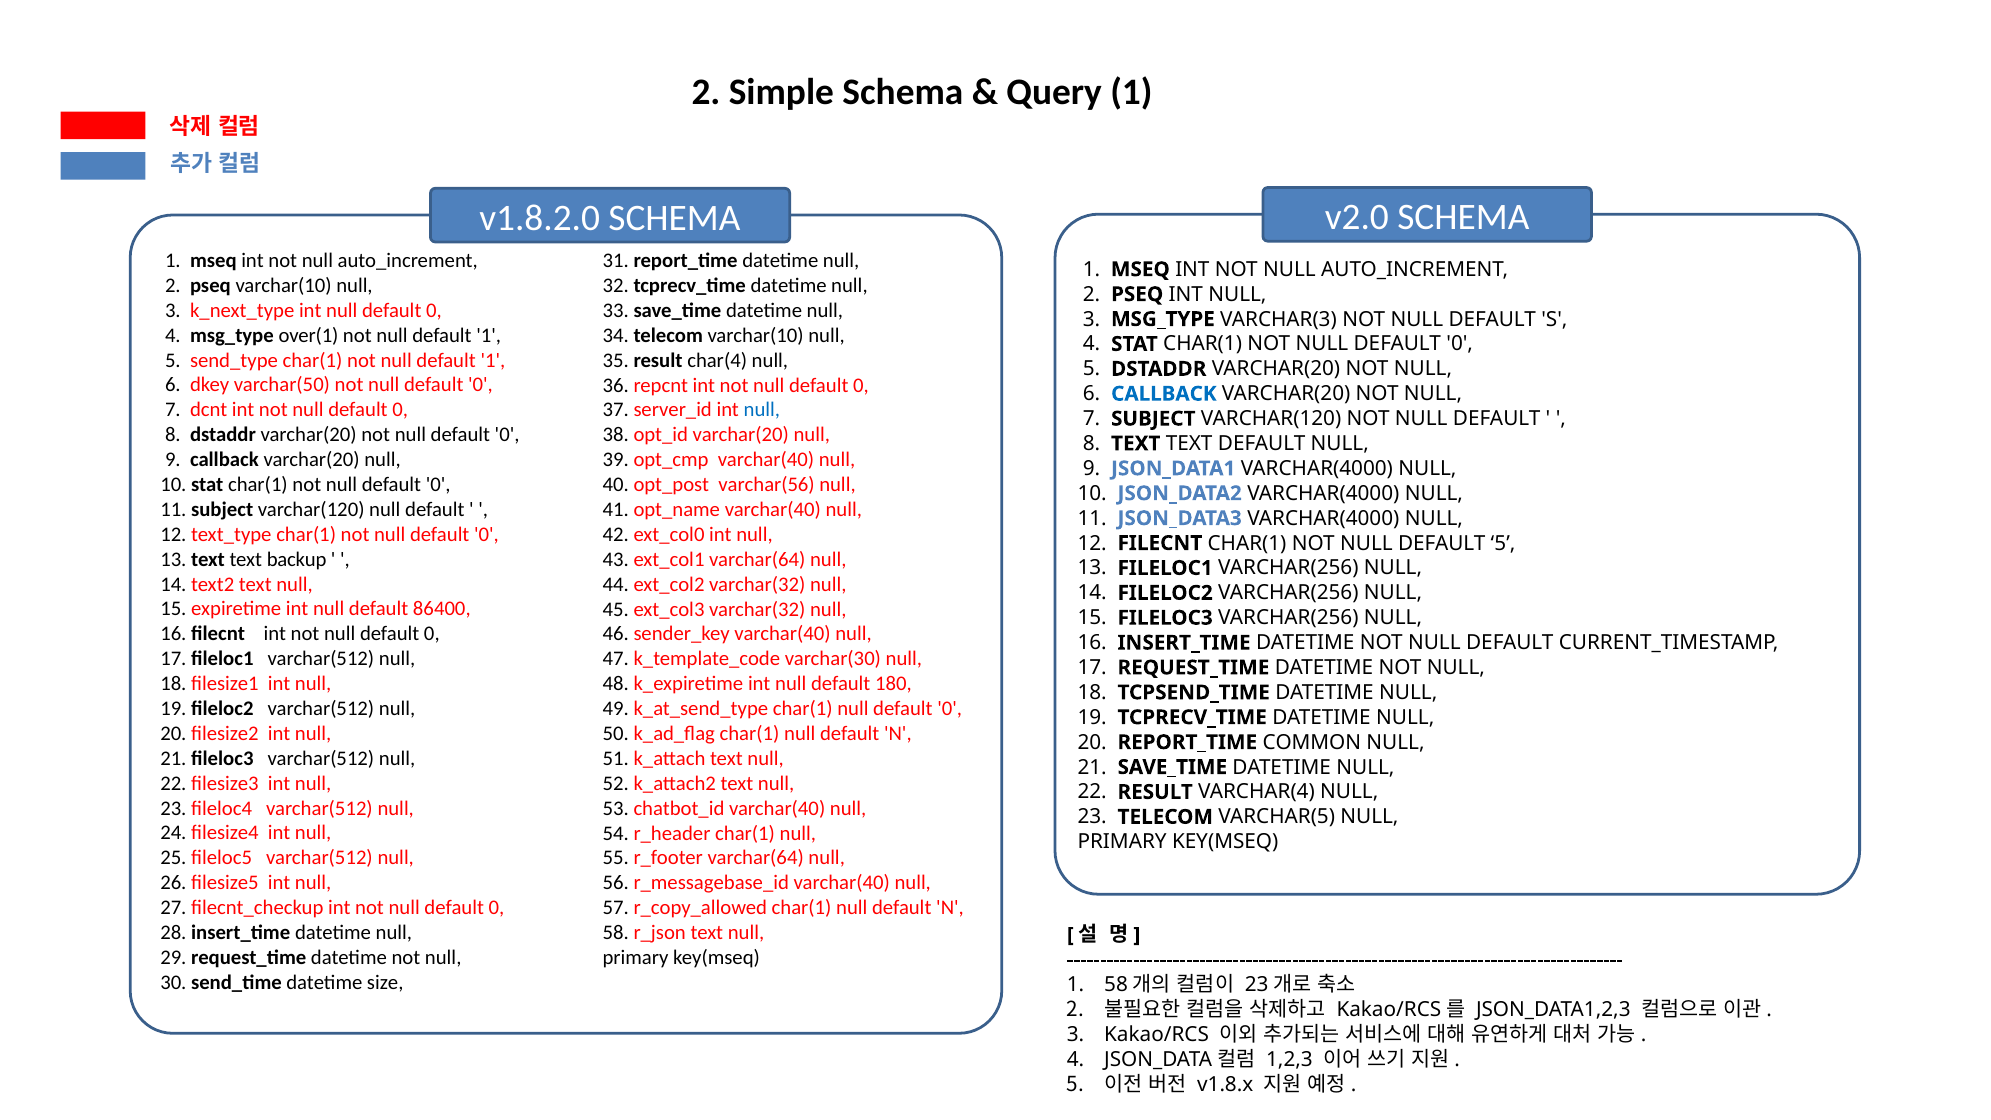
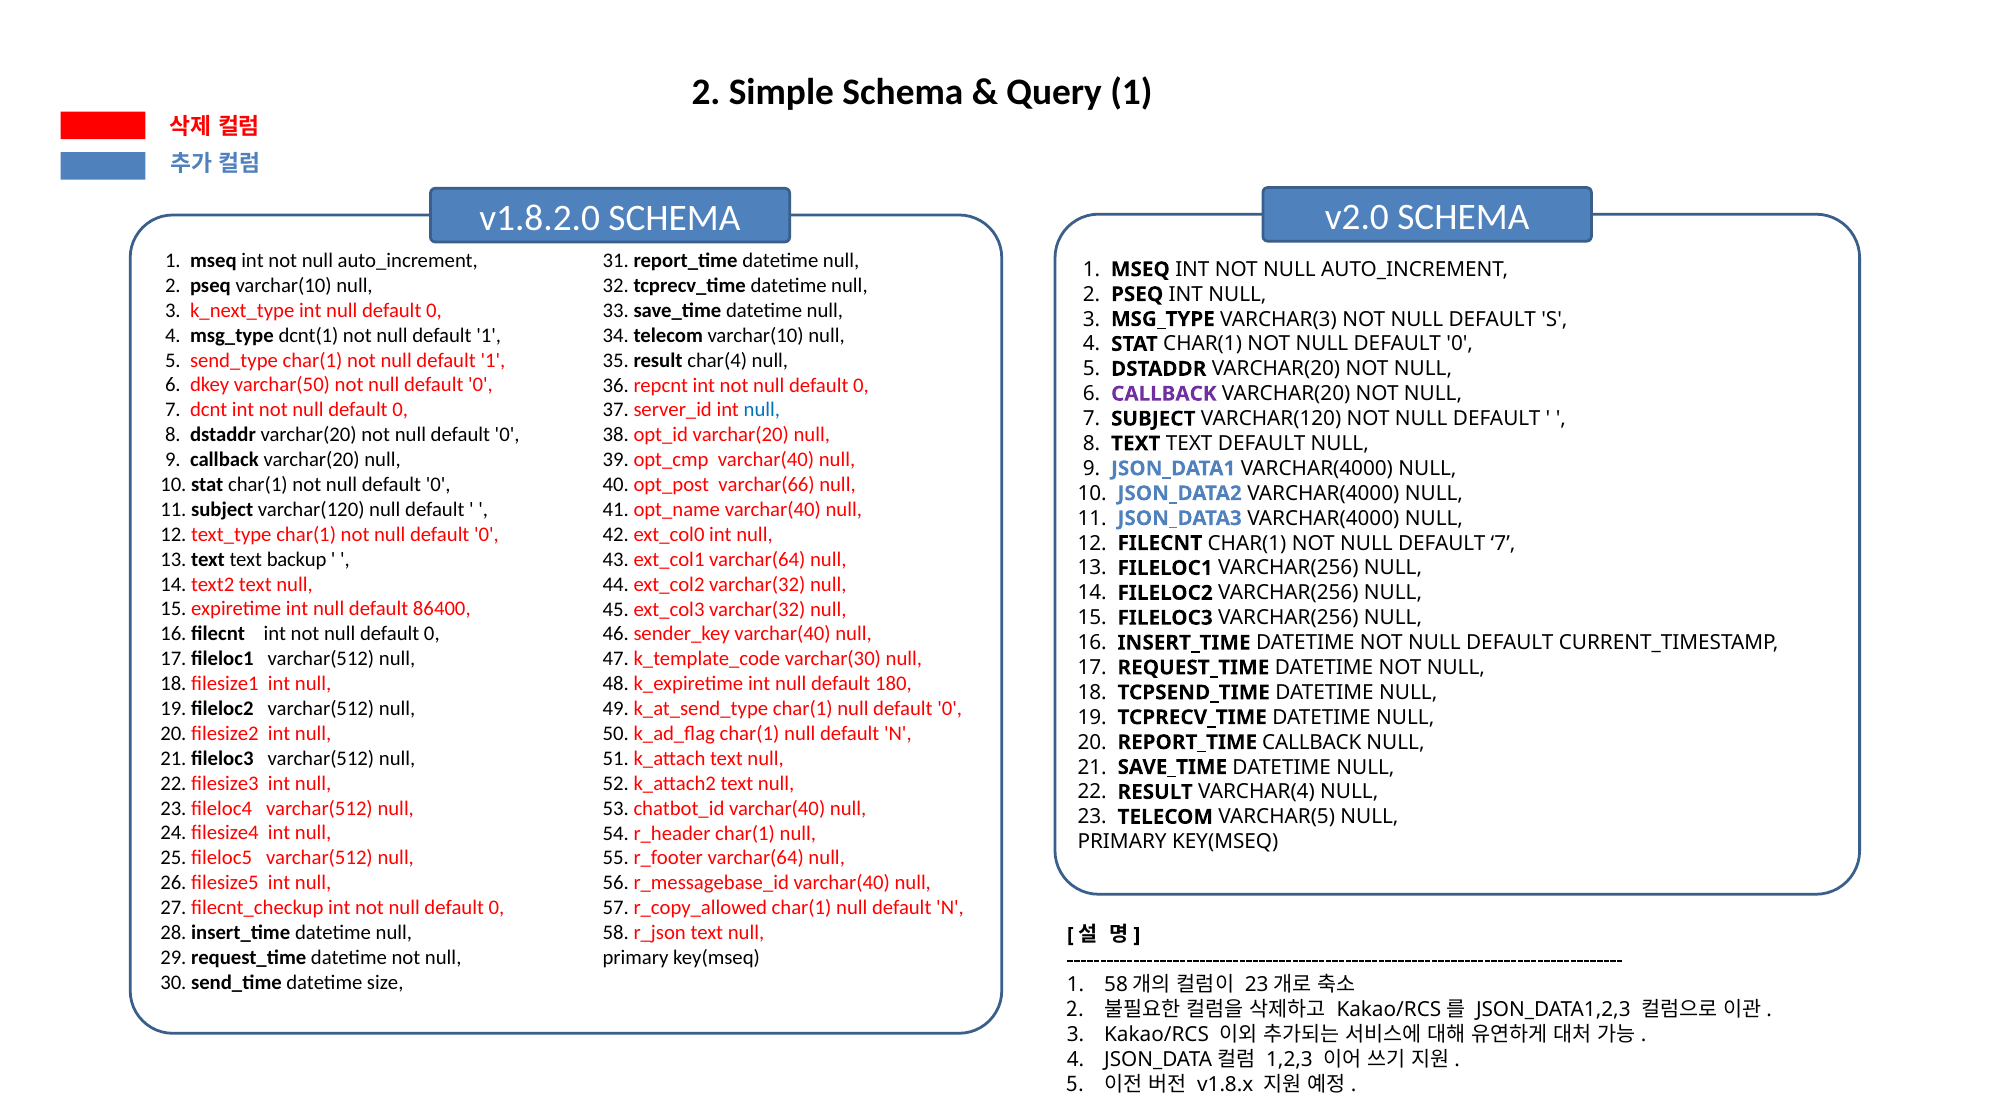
over(1: over(1 -> dcnt(1
CALLBACK at (1164, 394) colour: blue -> purple
varchar(56: varchar(56 -> varchar(66
DEFAULT 5: 5 -> 7
REPORT_TIME COMMON: COMMON -> CALLBACK
